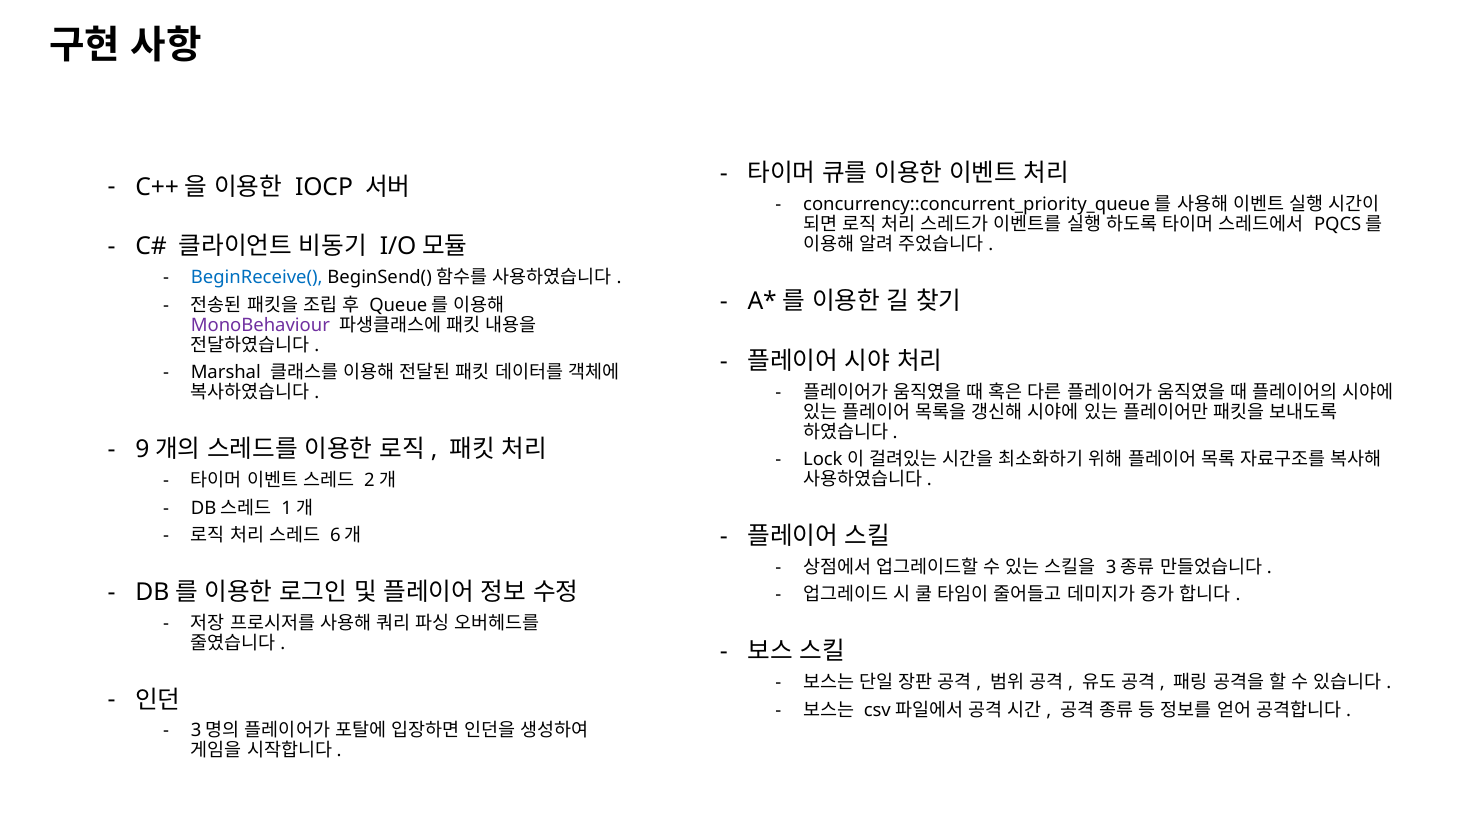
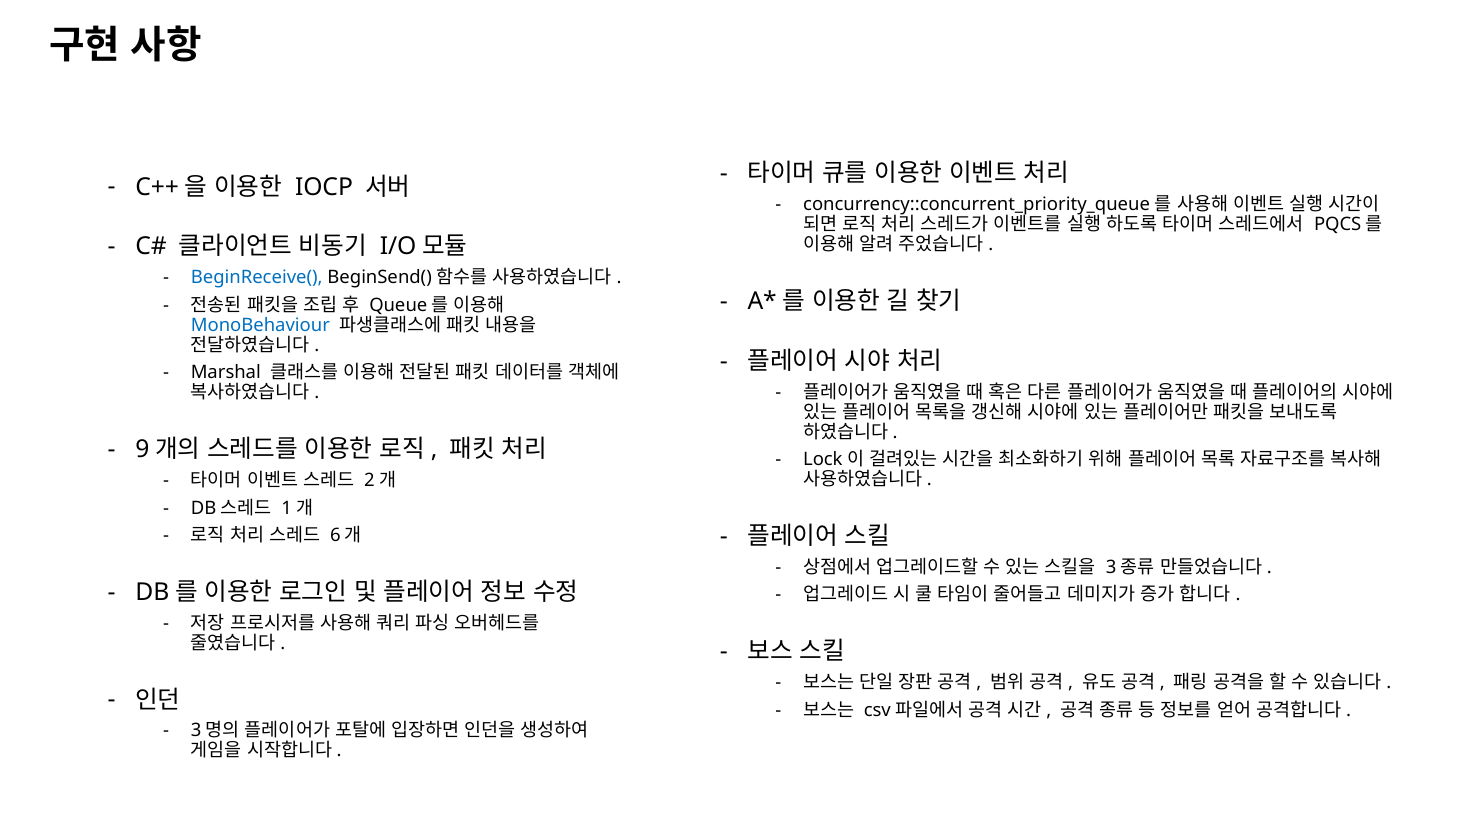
MonoBehaviour colour: purple -> blue
